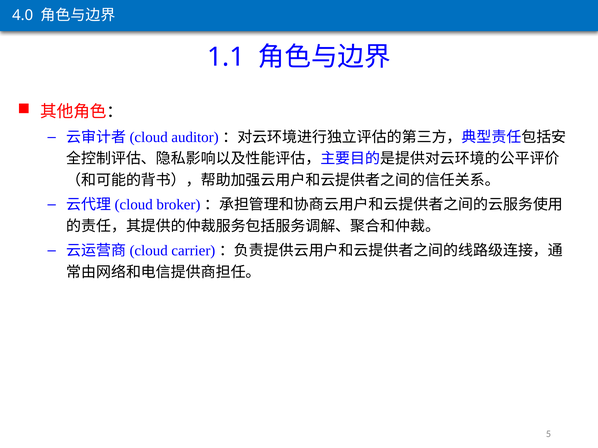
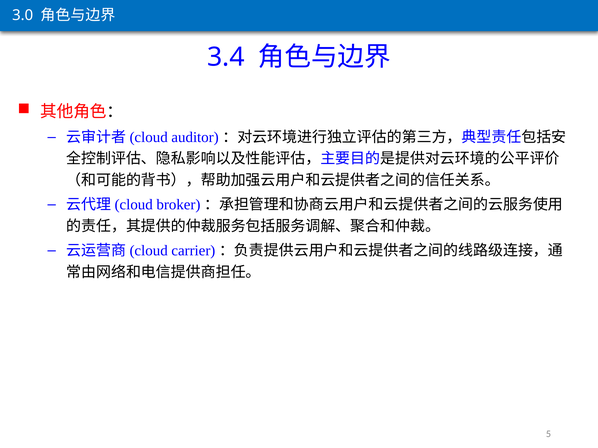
4.0: 4.0 -> 3.0
1.1: 1.1 -> 3.4
